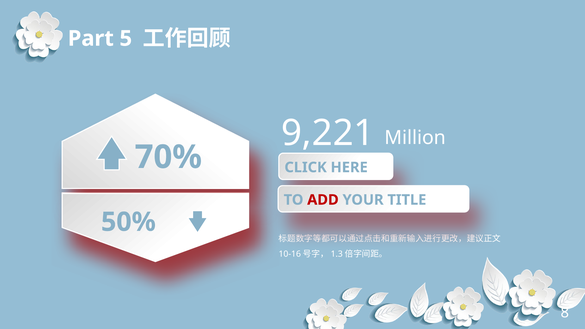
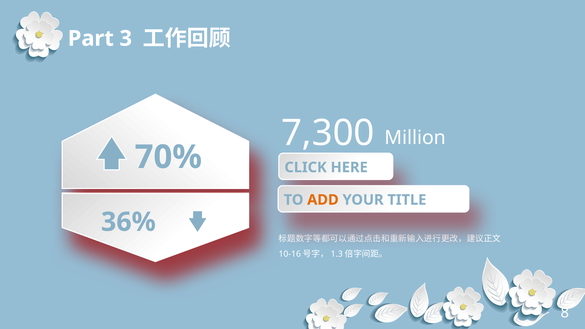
5: 5 -> 3
9,221: 9,221 -> 7,300
ADD colour: red -> orange
50%: 50% -> 36%
